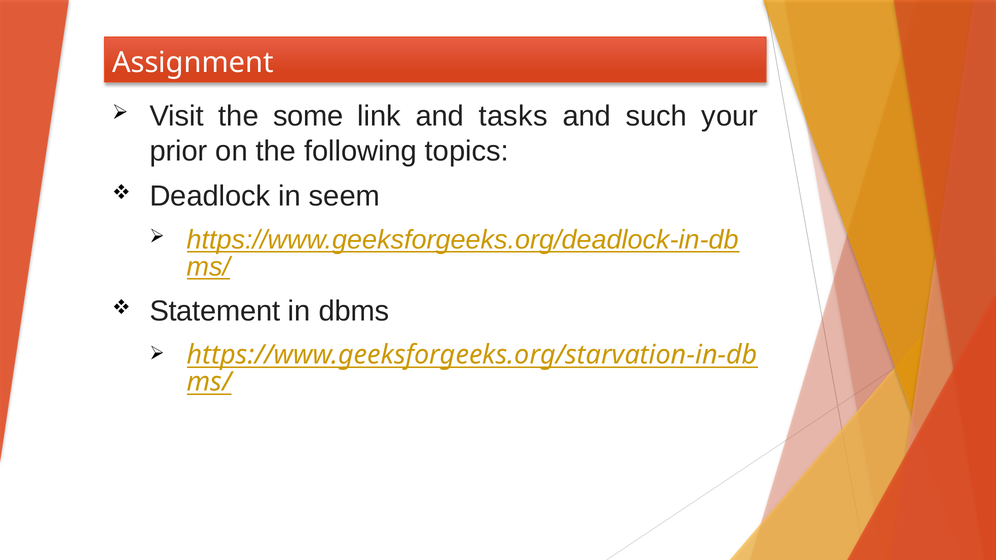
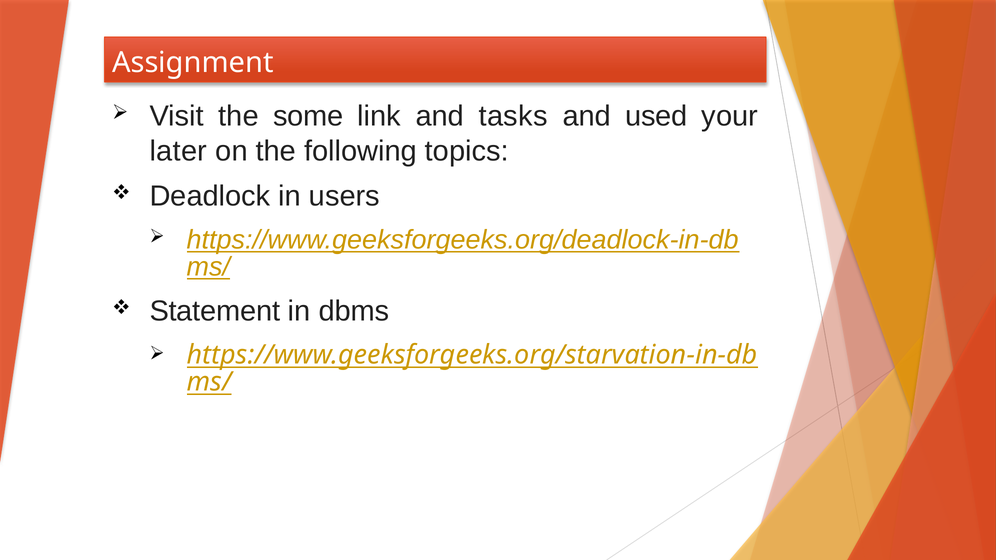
such: such -> used
prior: prior -> later
seem: seem -> users
